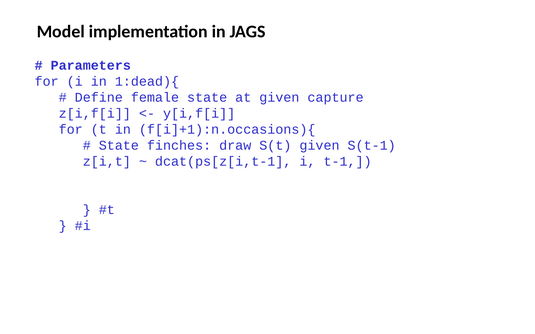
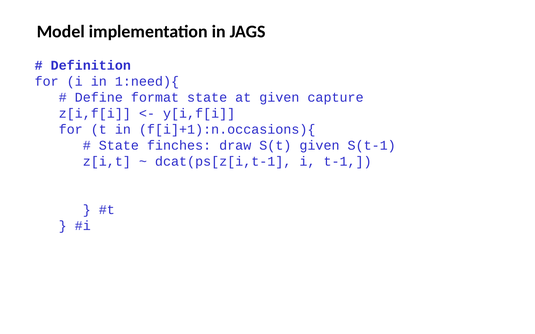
Parameters: Parameters -> Definition
1:dead){: 1:dead){ -> 1:need){
female: female -> format
